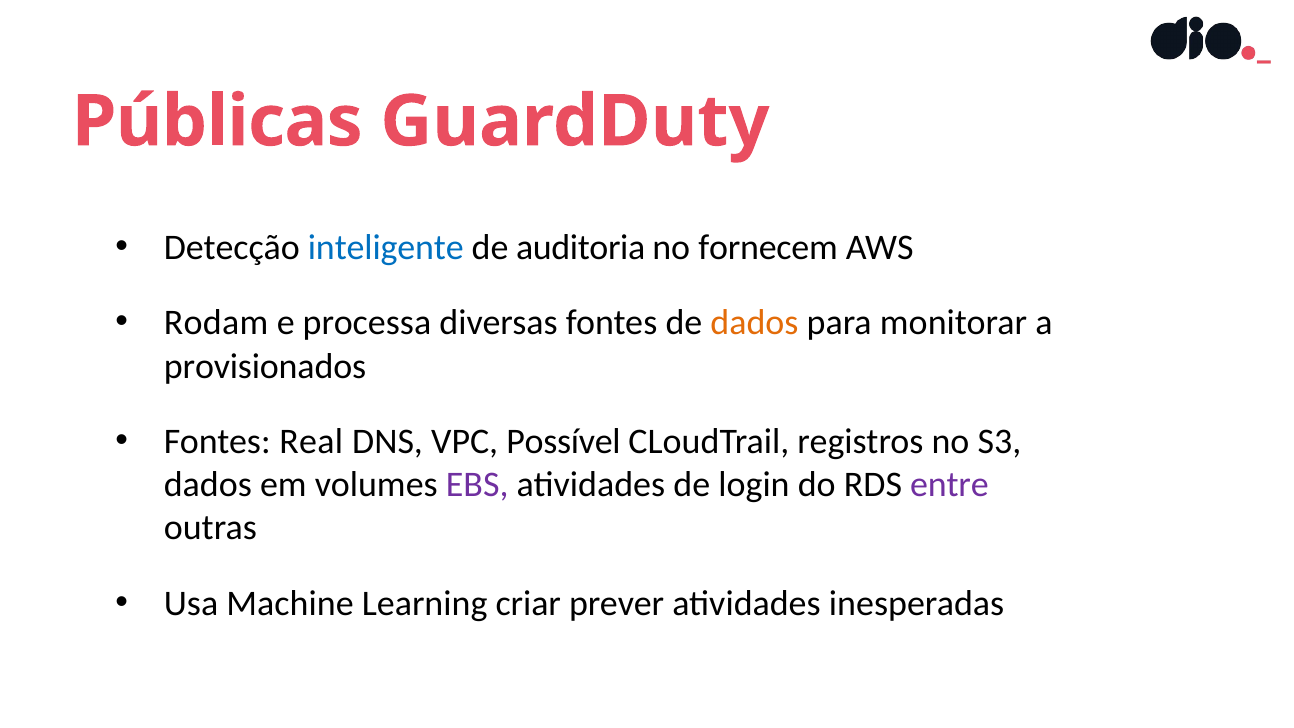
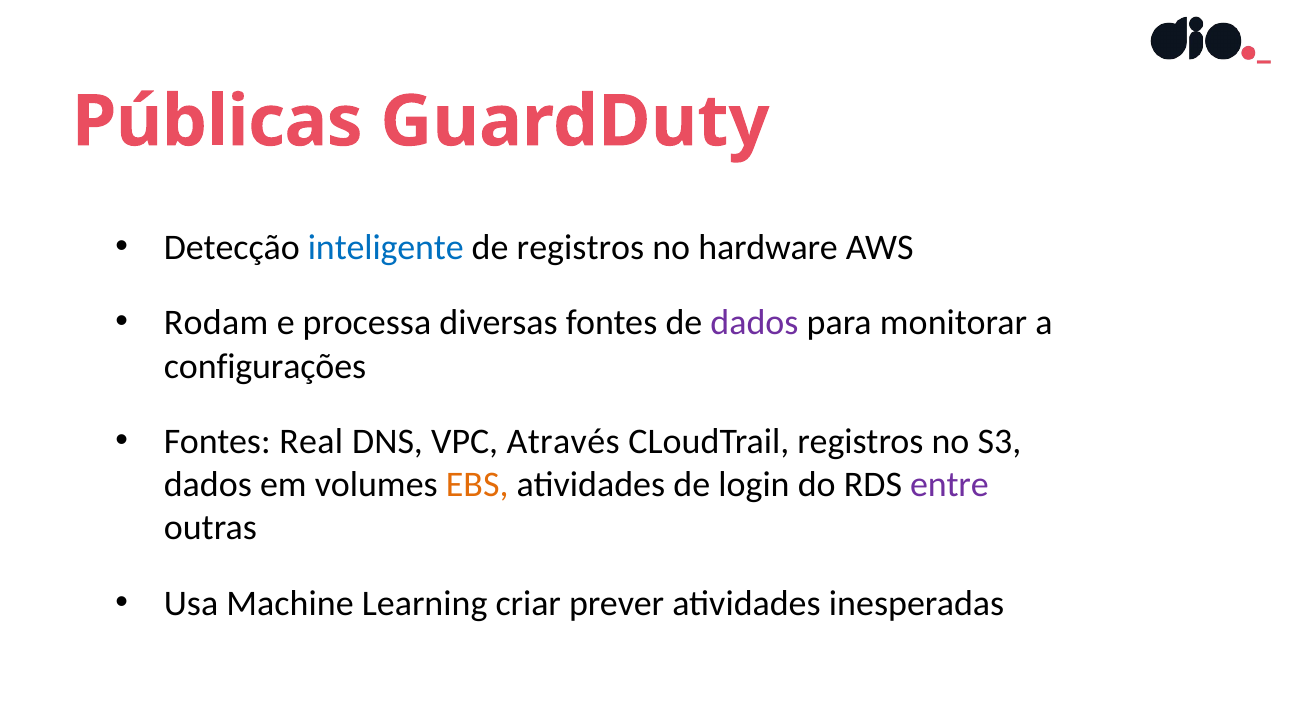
de auditoria: auditoria -> registros
fornecem: fornecem -> hardware
dados at (754, 323) colour: orange -> purple
provisionados: provisionados -> configurações
Possível: Possível -> Através
EBS colour: purple -> orange
